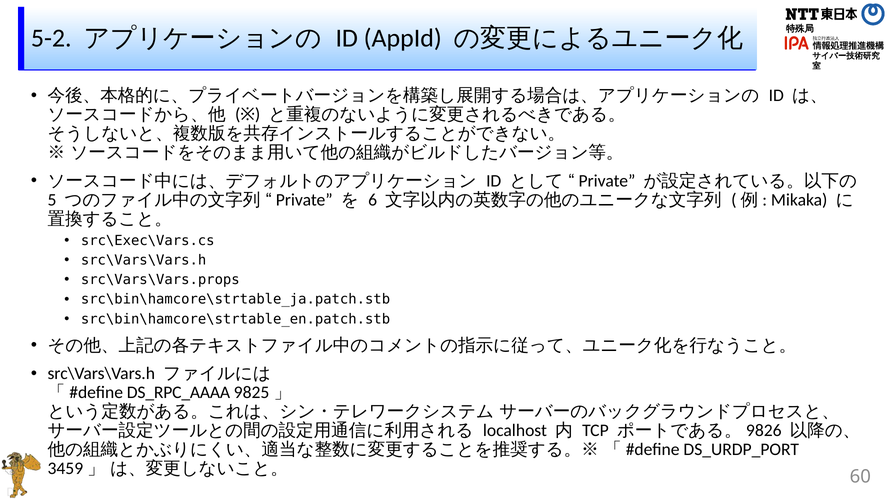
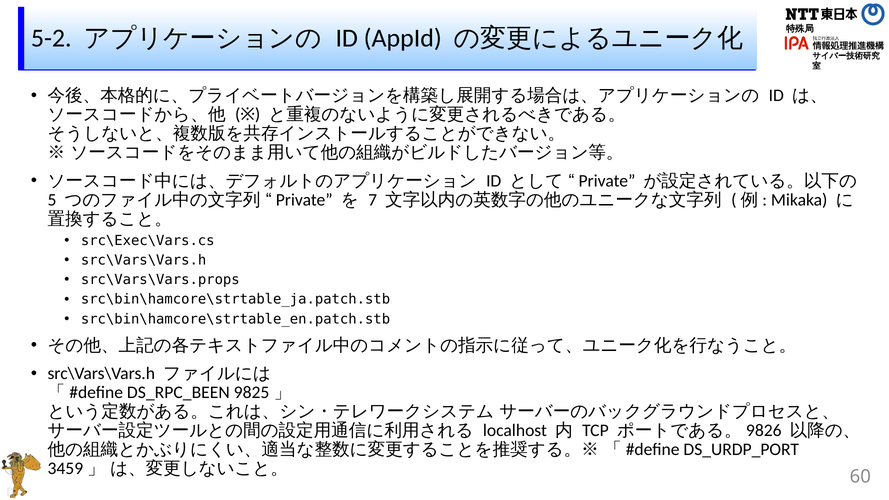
6: 6 -> 7
DS_RPC_AAAA: DS_RPC_AAAA -> DS_RPC_BEEN
